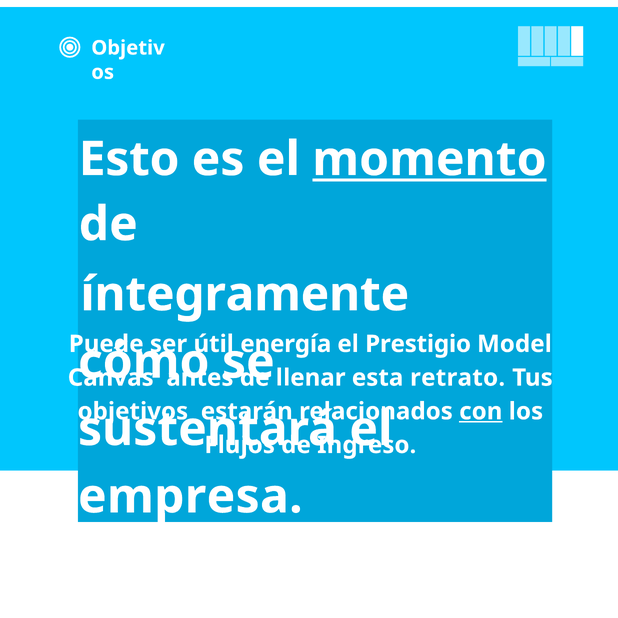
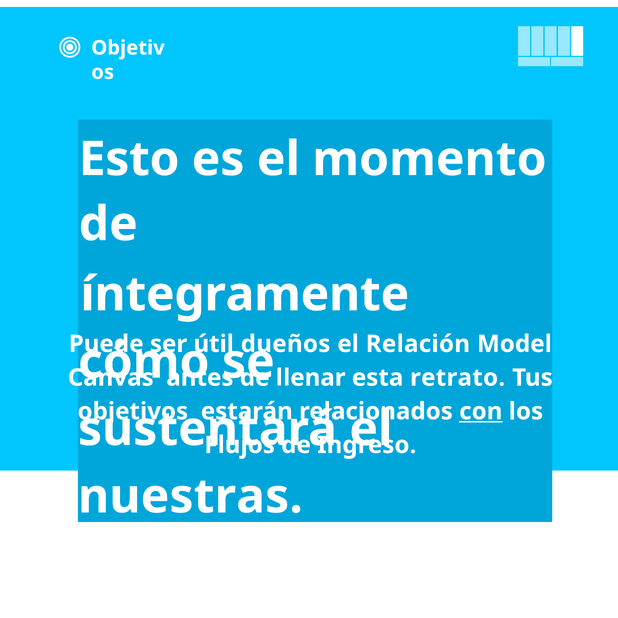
momento underline: present -> none
energía: energía -> dueños
Prestigio: Prestigio -> Relación
empresa: empresa -> nuestras
